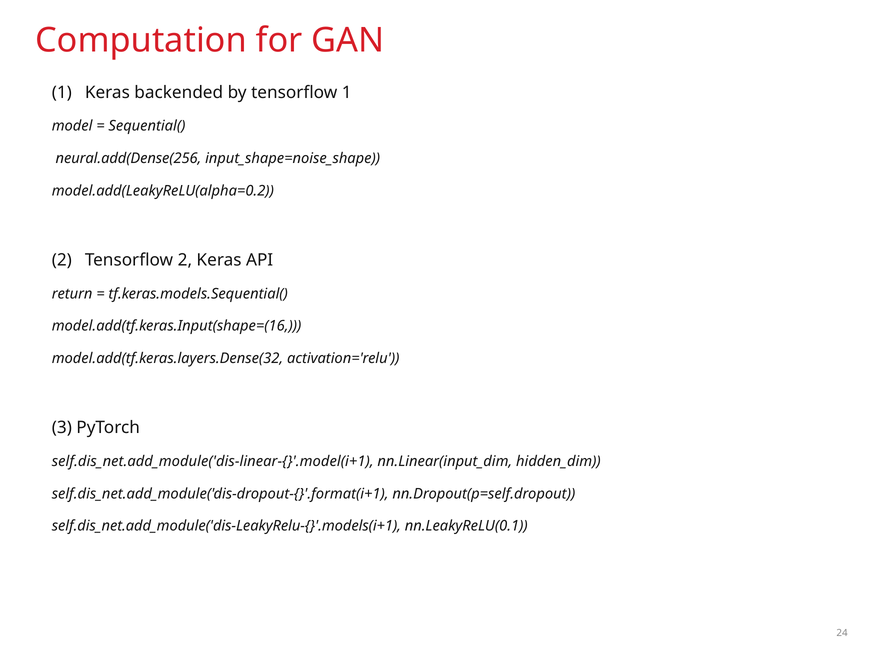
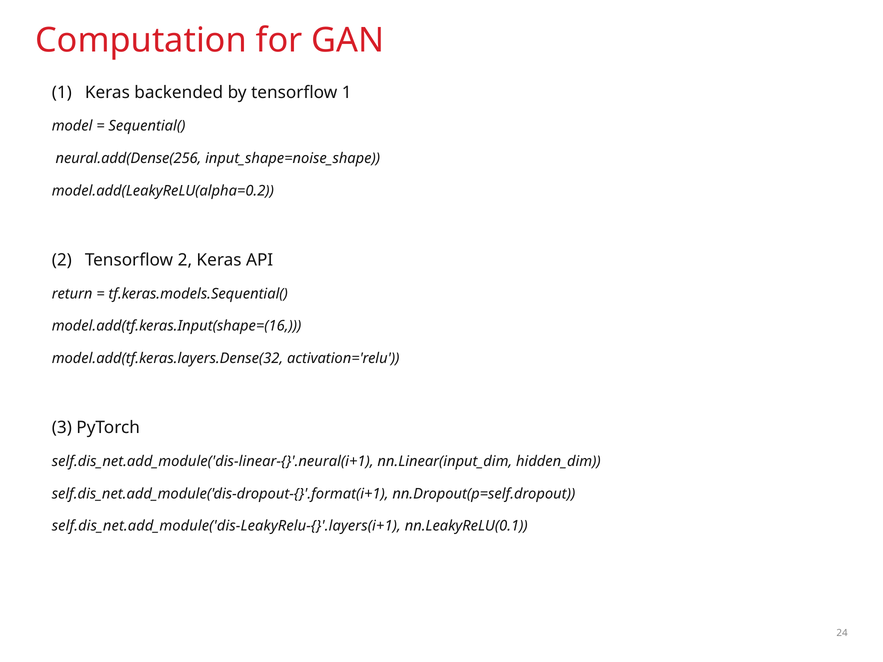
self.dis_net.add_module('dis-linear-{}'.model(i+1: self.dis_net.add_module('dis-linear-{}'.model(i+1 -> self.dis_net.add_module('dis-linear-{}'.neural(i+1
self.dis_net.add_module('dis-LeakyRelu-{}'.models(i+1: self.dis_net.add_module('dis-LeakyRelu-{}'.models(i+1 -> self.dis_net.add_module('dis-LeakyRelu-{}'.layers(i+1
